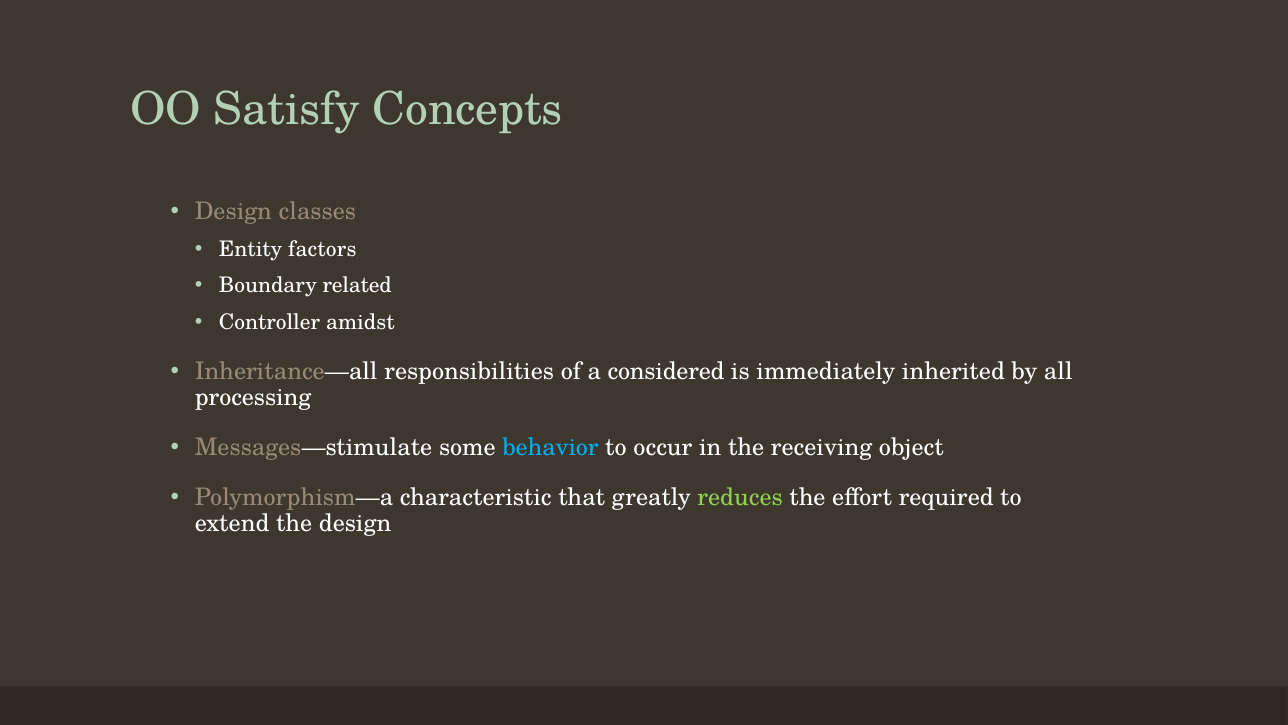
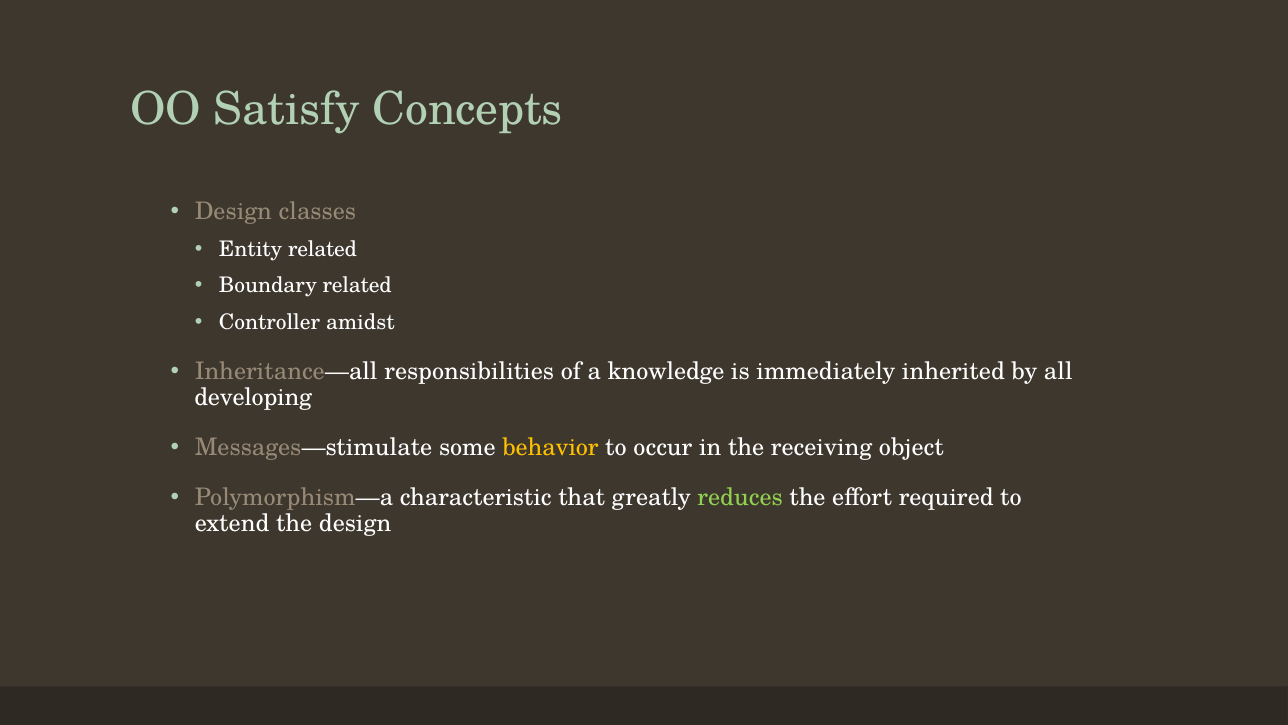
Entity factors: factors -> related
considered: considered -> knowledge
processing: processing -> developing
behavior colour: light blue -> yellow
